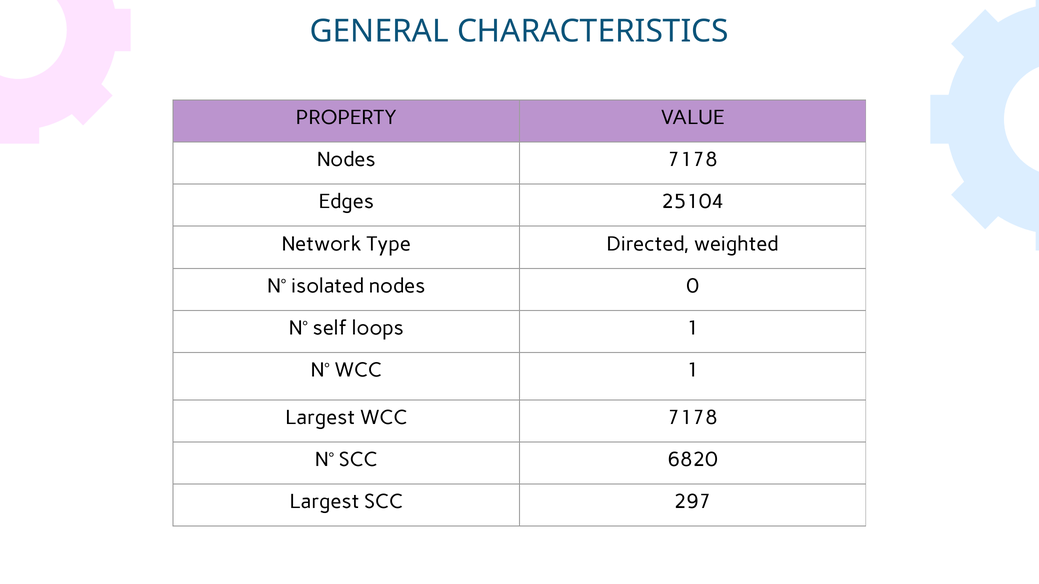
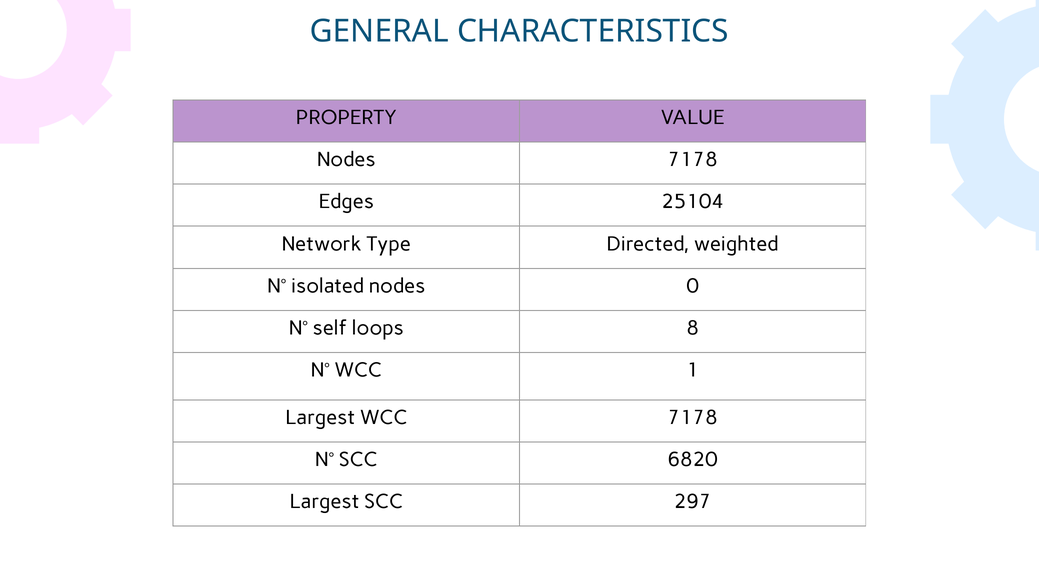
loops 1: 1 -> 8
